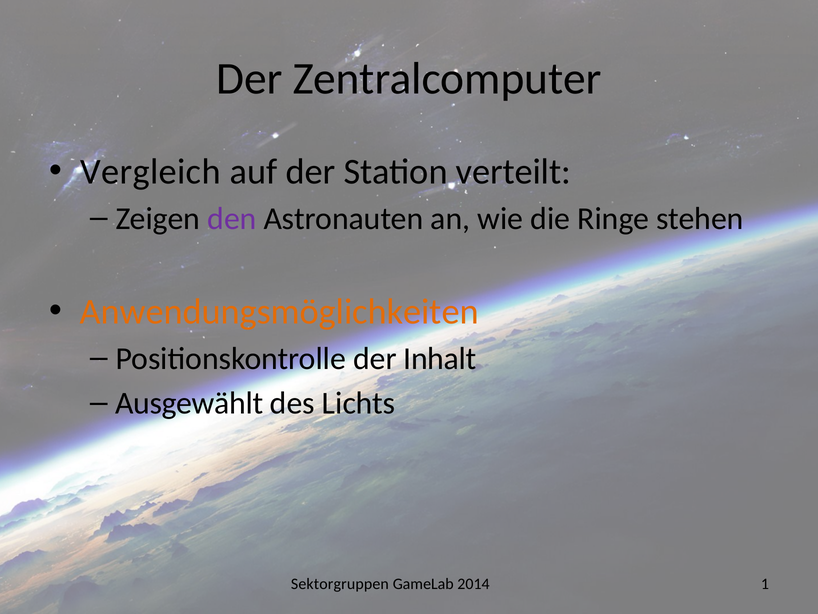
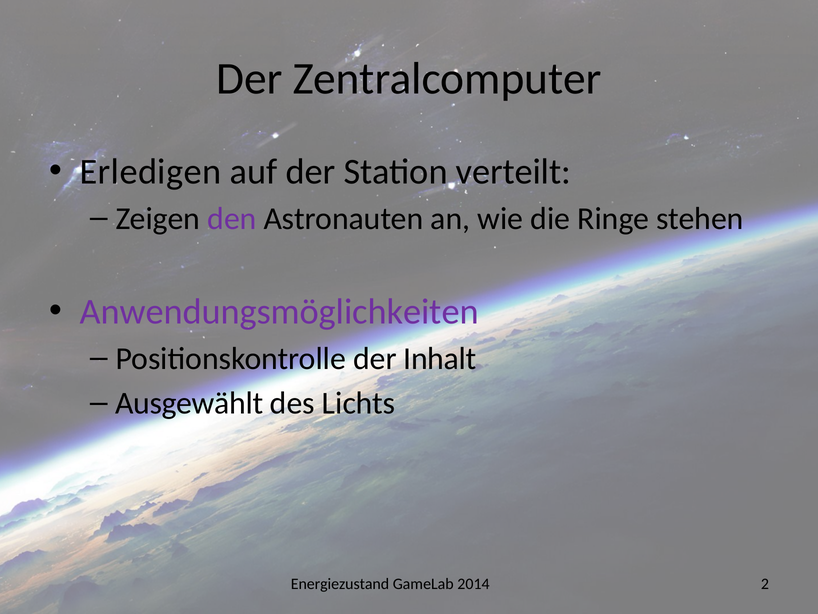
Vergleich: Vergleich -> Erledigen
Anwendungsmöglichkeiten colour: orange -> purple
Sektorgruppen: Sektorgruppen -> Energiezustand
1: 1 -> 2
